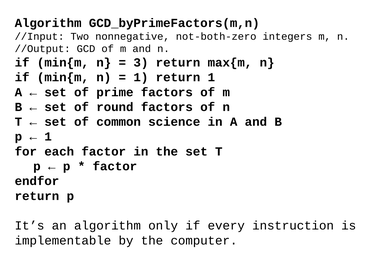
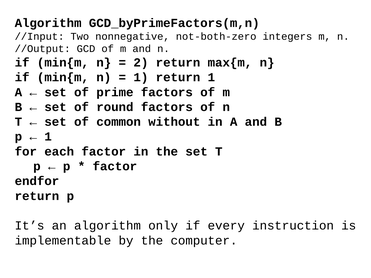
3: 3 -> 2
science: science -> without
